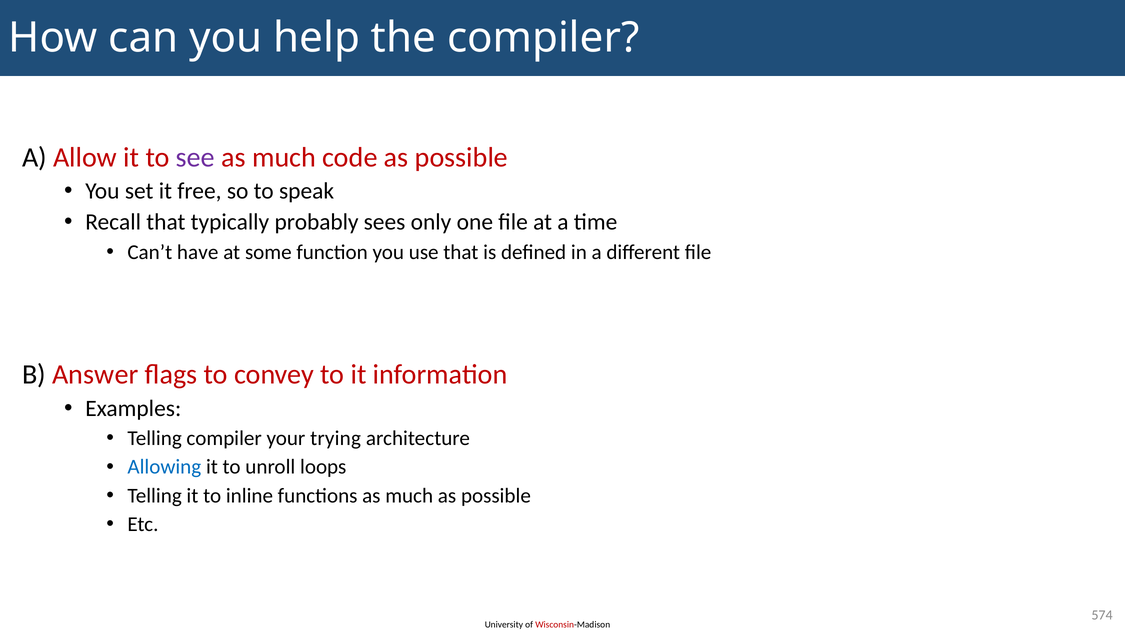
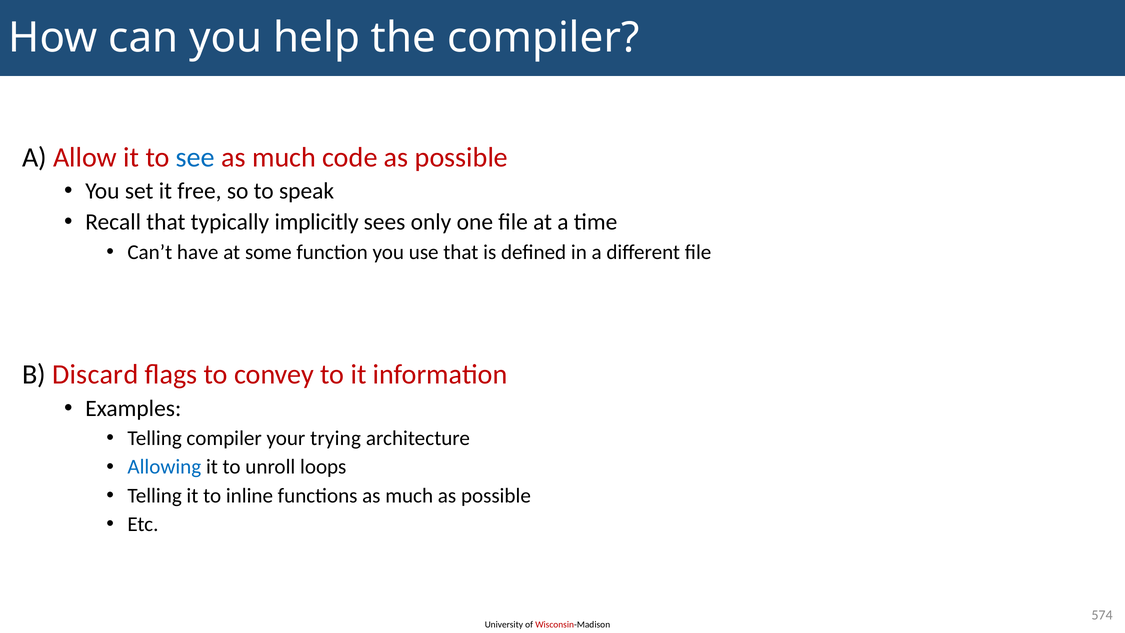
see colour: purple -> blue
probably: probably -> implicitly
Answer: Answer -> Discard
